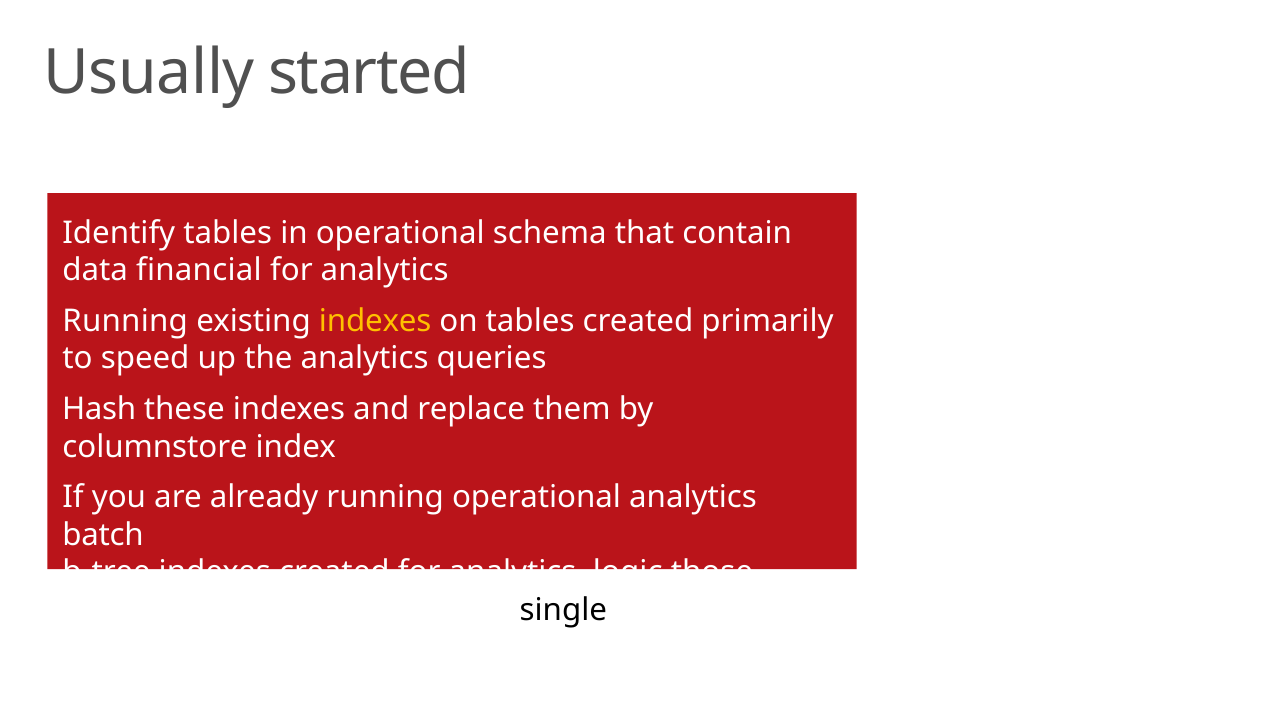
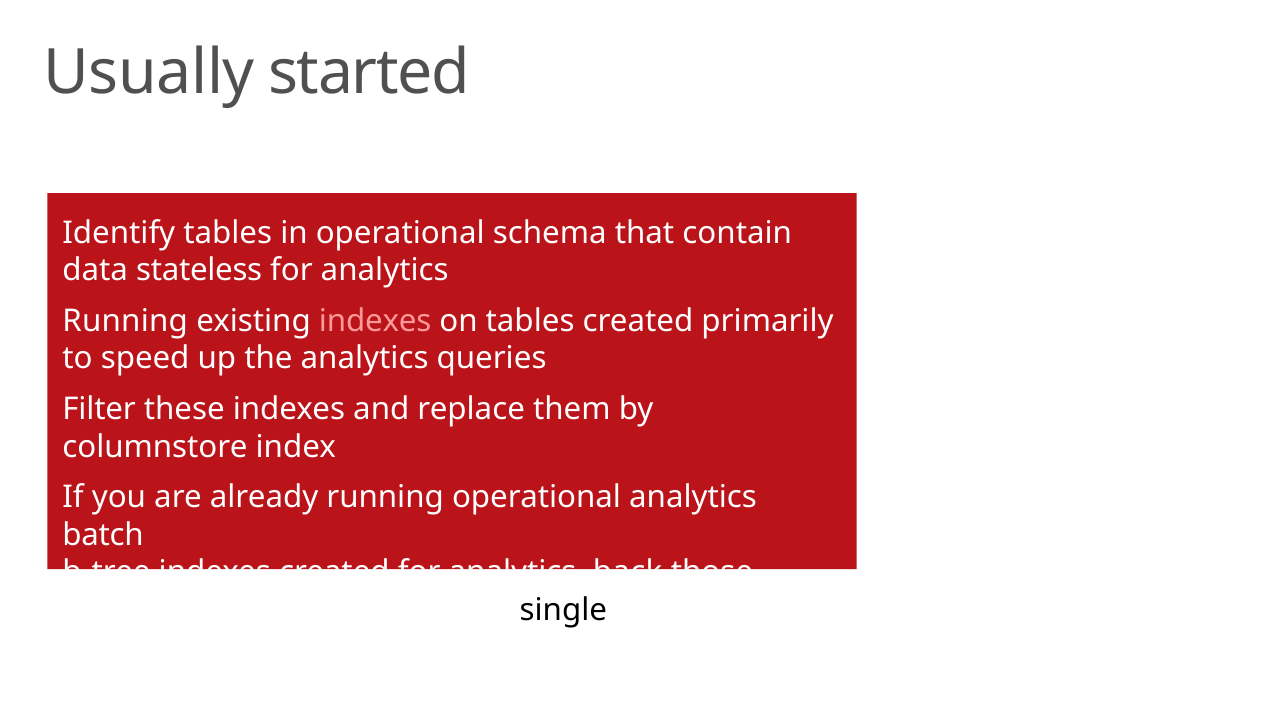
financial: financial -> stateless
indexes at (375, 321) colour: yellow -> pink
Hash: Hash -> Filter
logic: logic -> back
